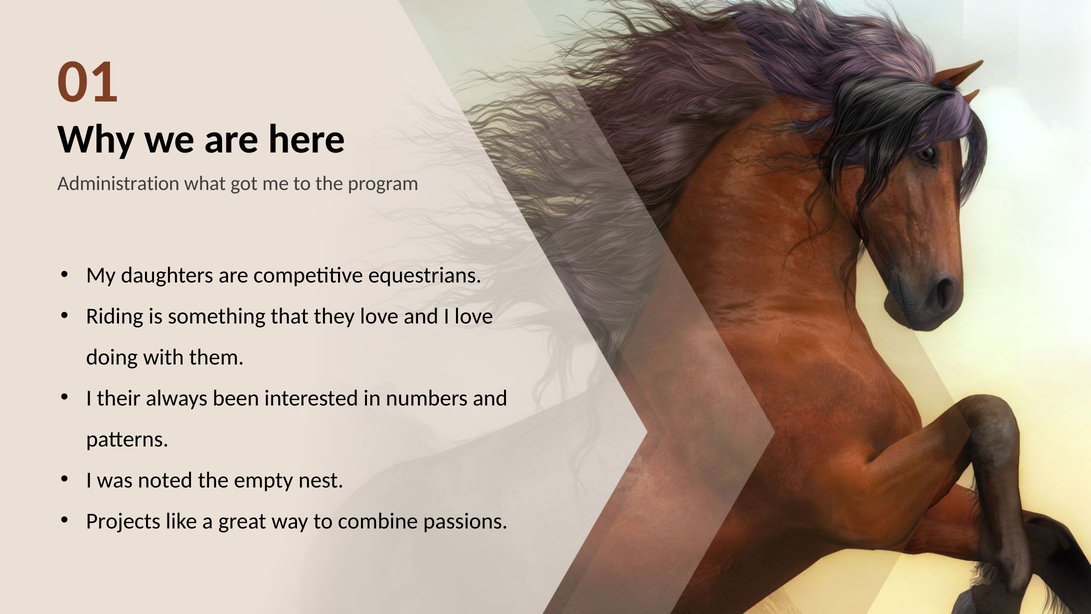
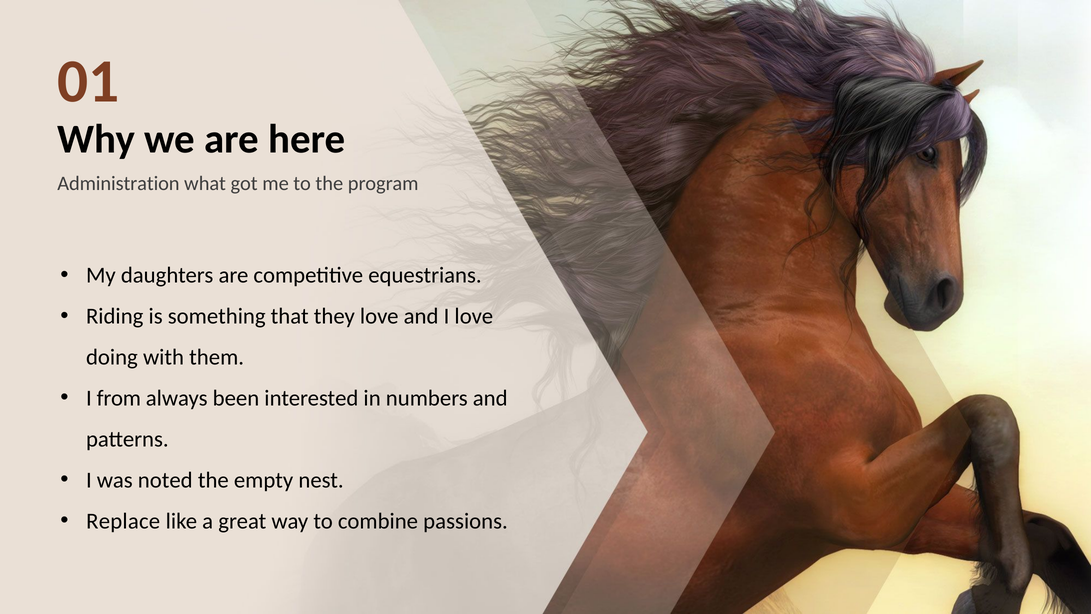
their: their -> from
Projects: Projects -> Replace
